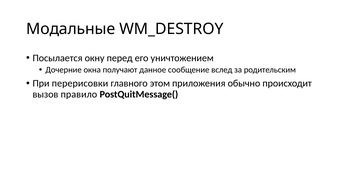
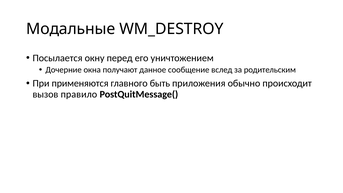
перерисовки: перерисовки -> применяются
этом: этом -> быть
